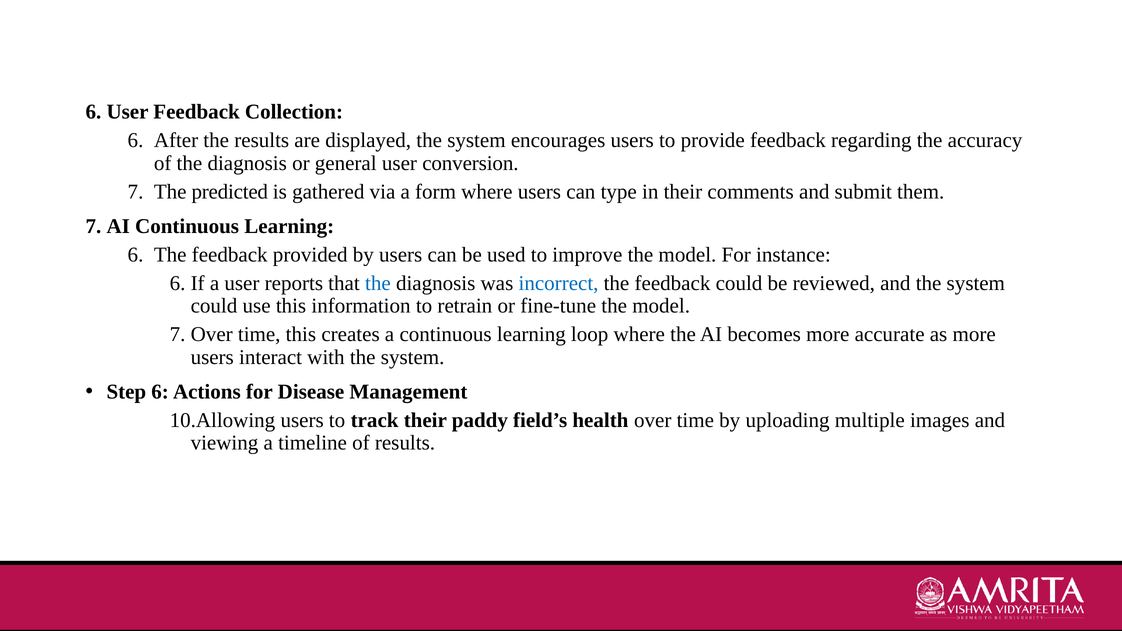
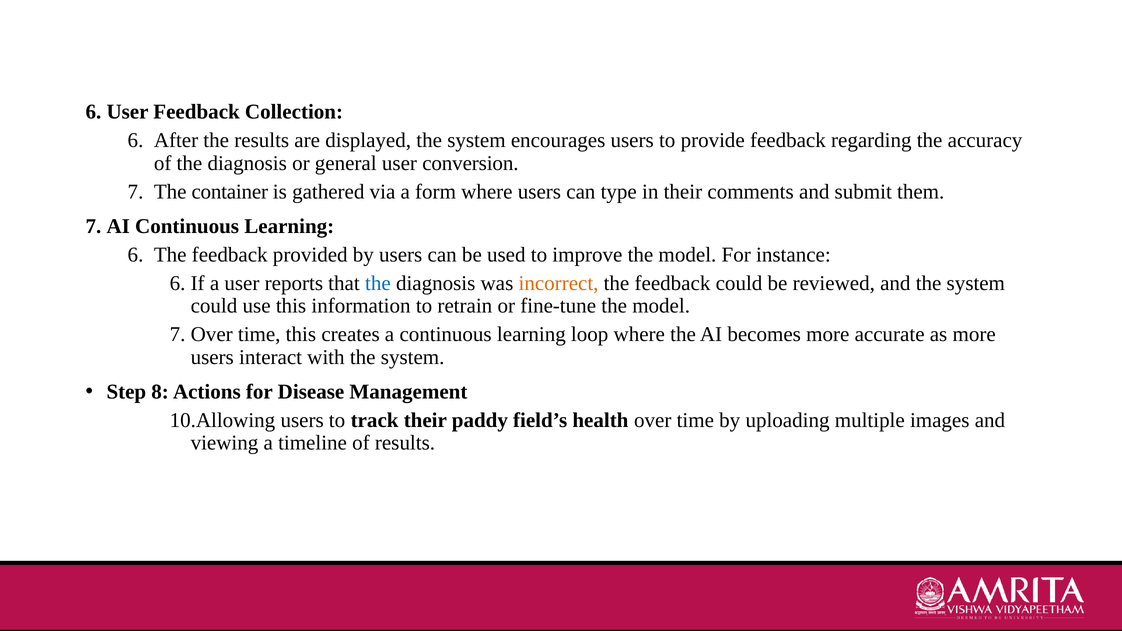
predicted: predicted -> container
incorrect colour: blue -> orange
Step 6: 6 -> 8
